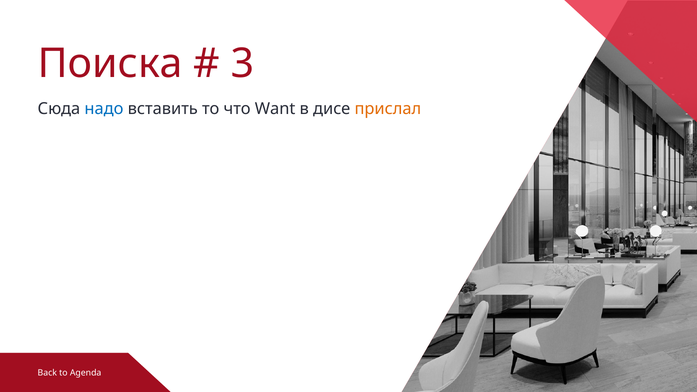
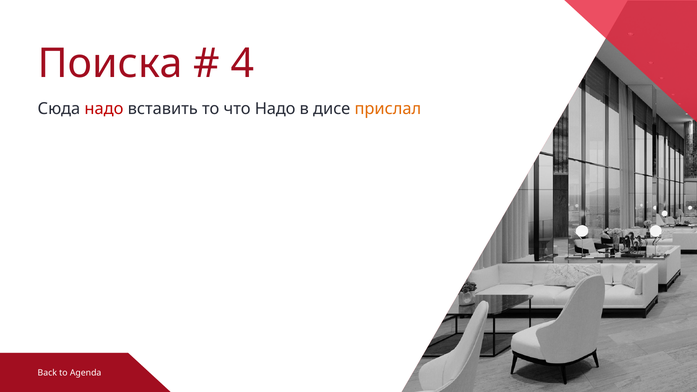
3: 3 -> 4
надо at (104, 109) colour: blue -> red
что Want: Want -> Надо
